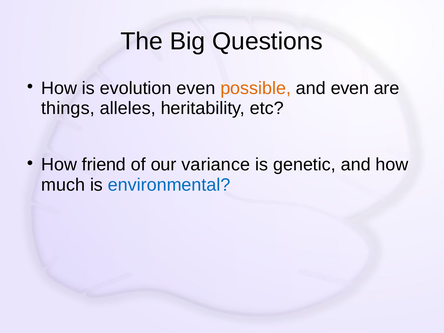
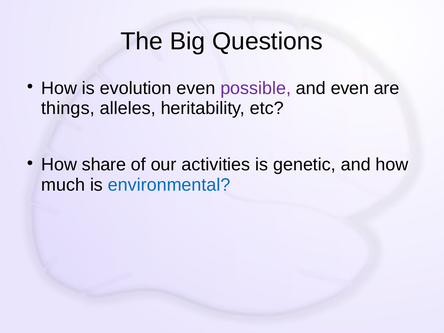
possible colour: orange -> purple
friend: friend -> share
variance: variance -> activities
